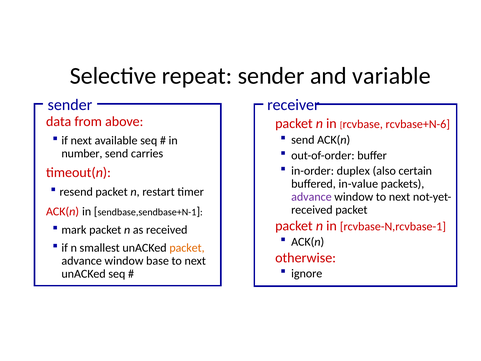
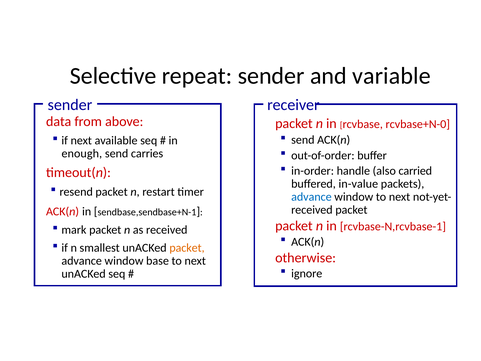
rcvbase+N-6: rcvbase+N-6 -> rcvbase+N-0
number: number -> enough
duplex: duplex -> handle
certain: certain -> carried
advance at (311, 197) colour: purple -> blue
